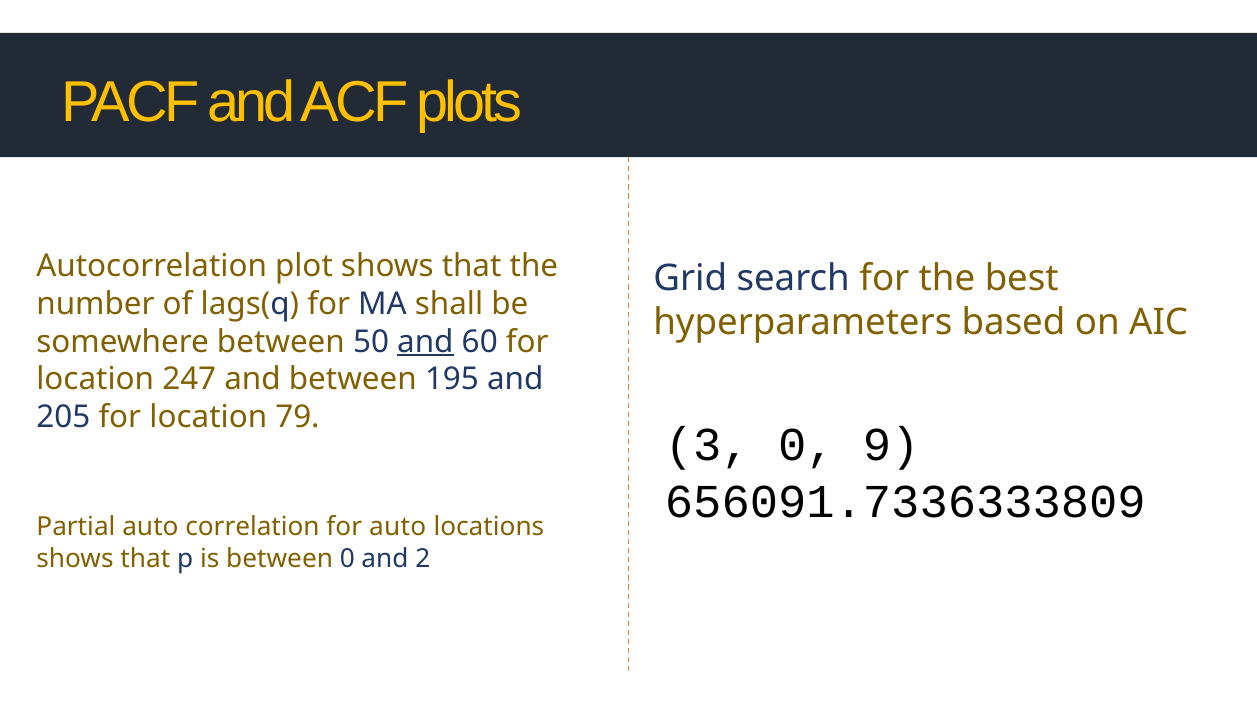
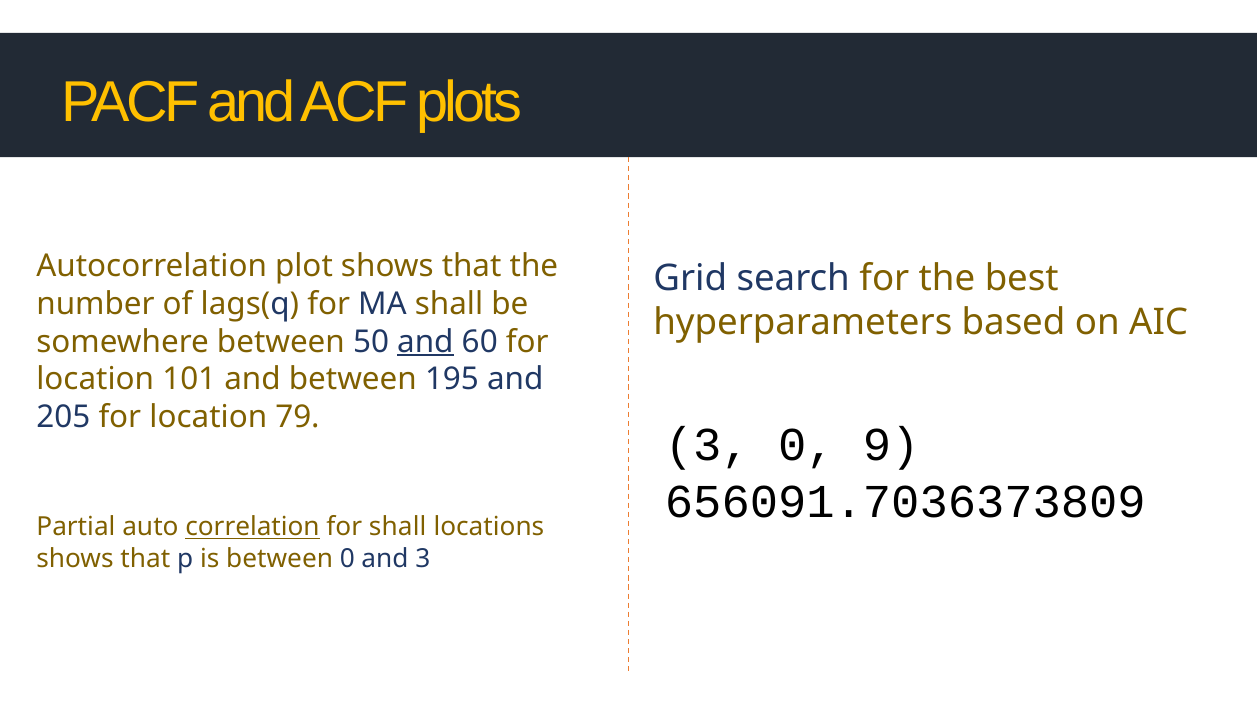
247: 247 -> 101
656091.7336333809: 656091.7336333809 -> 656091.7036373809
correlation underline: none -> present
for auto: auto -> shall
and 2: 2 -> 3
